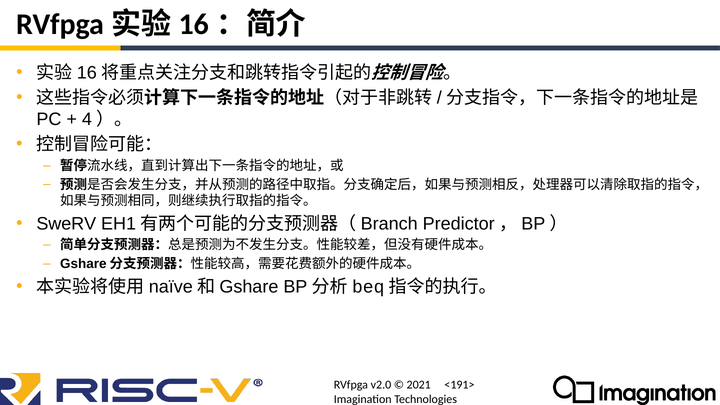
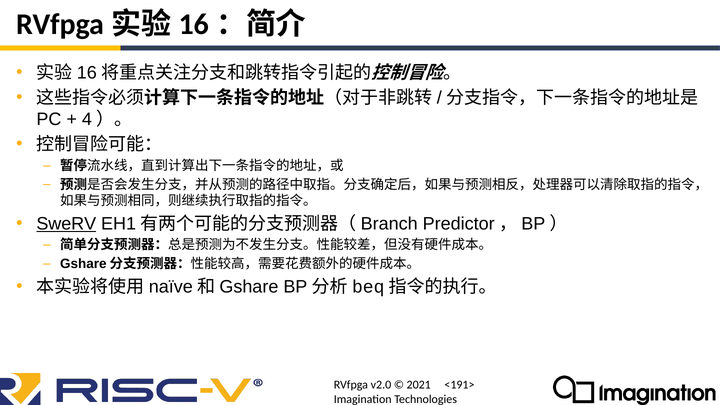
SweRV underline: none -> present
